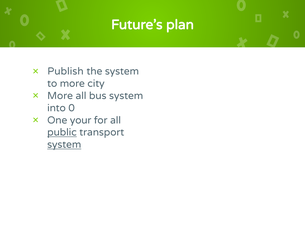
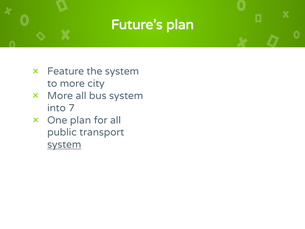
Publish: Publish -> Feature
0: 0 -> 7
One your: your -> plan
public underline: present -> none
